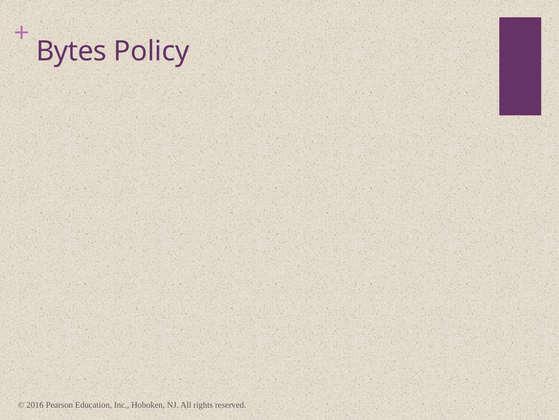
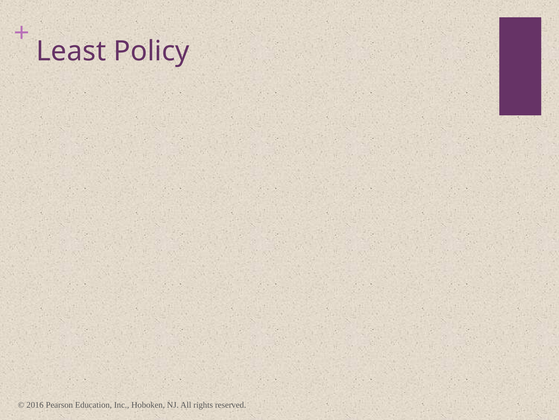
Bytes: Bytes -> Least
